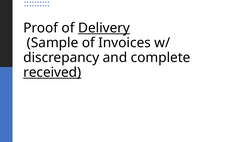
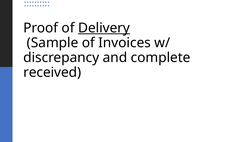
received underline: present -> none
